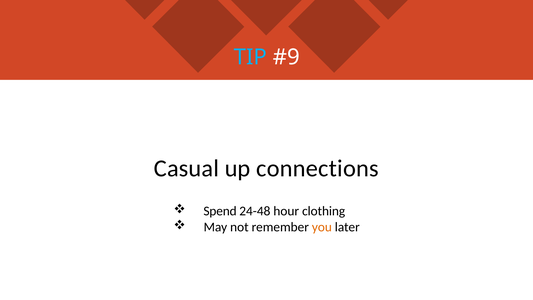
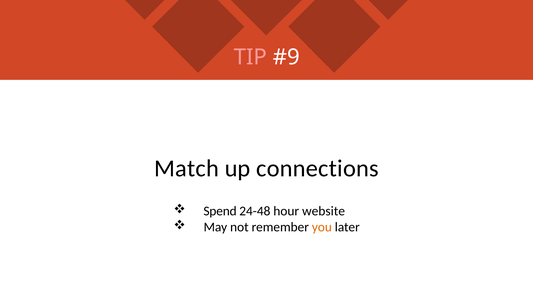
TIP colour: light blue -> pink
Casual: Casual -> Match
clothing: clothing -> website
